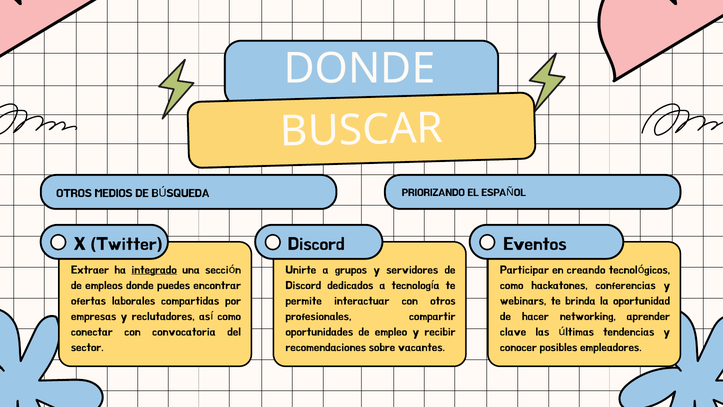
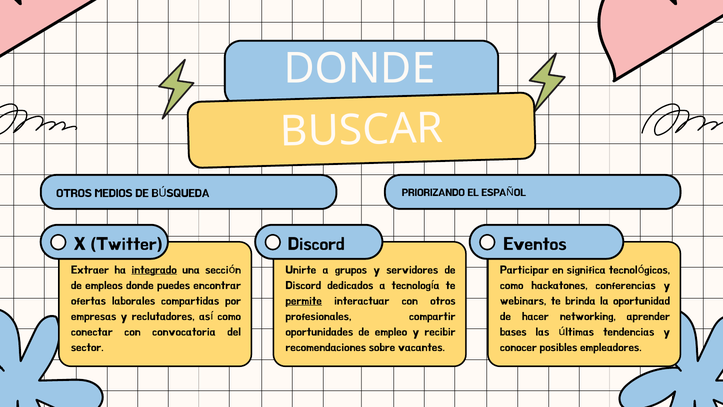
creando: creando -> significa
permite underline: none -> present
clave: clave -> bases
